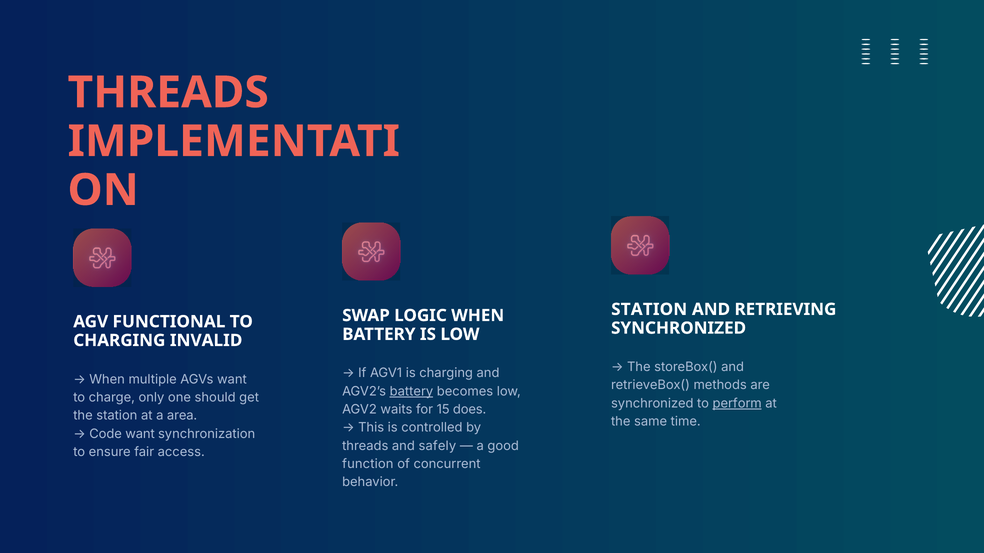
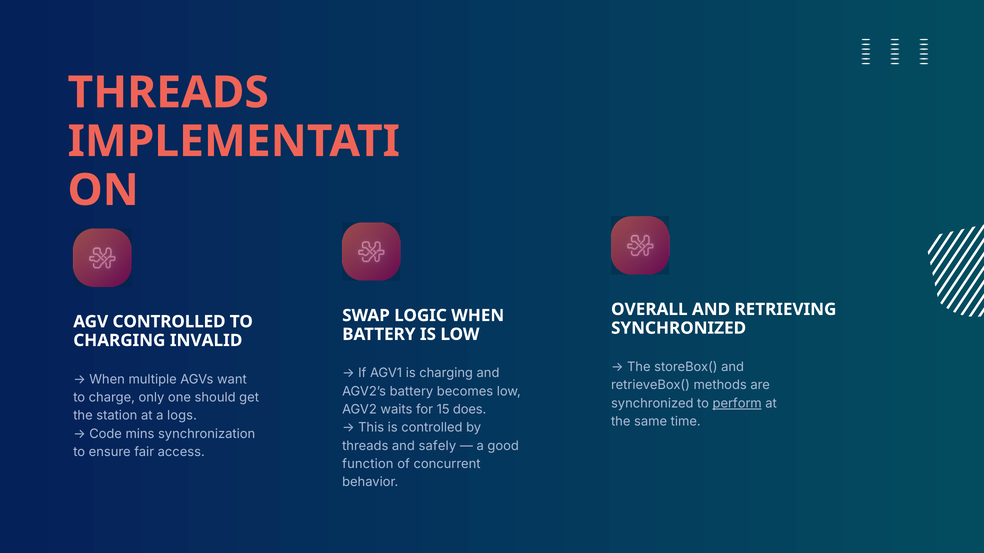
STATION at (649, 310): STATION -> OVERALL
AGV FUNCTIONAL: FUNCTIONAL -> CONTROLLED
battery at (411, 392) underline: present -> none
area: area -> logs
Code want: want -> mins
